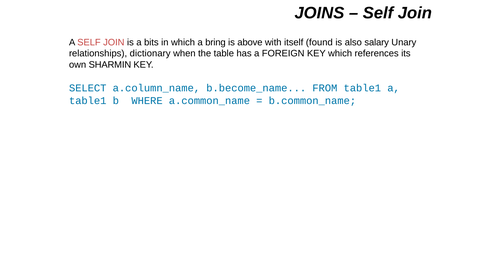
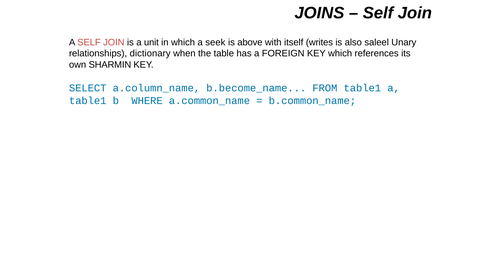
bits: bits -> unit
bring: bring -> seek
found: found -> writes
salary: salary -> saleel
